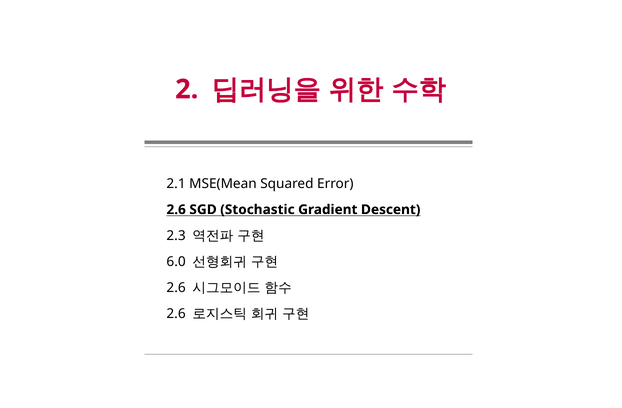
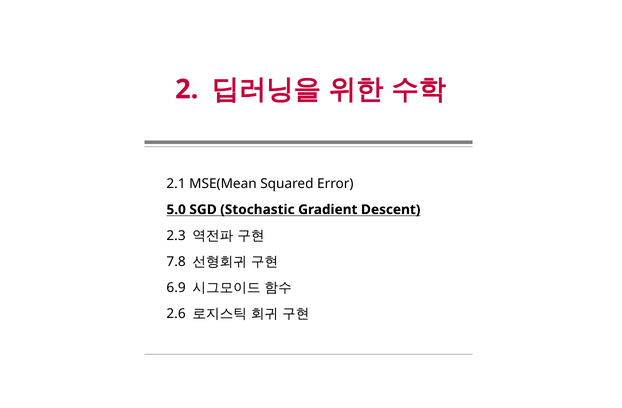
2.6 at (176, 210): 2.6 -> 5.0
6.0: 6.0 -> 7.8
2.6 at (176, 288): 2.6 -> 6.9
